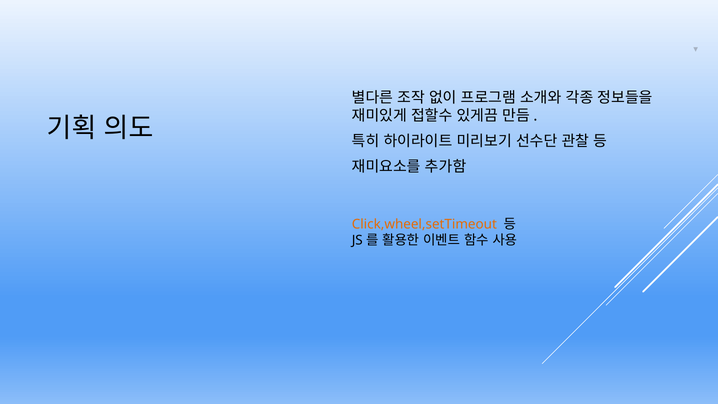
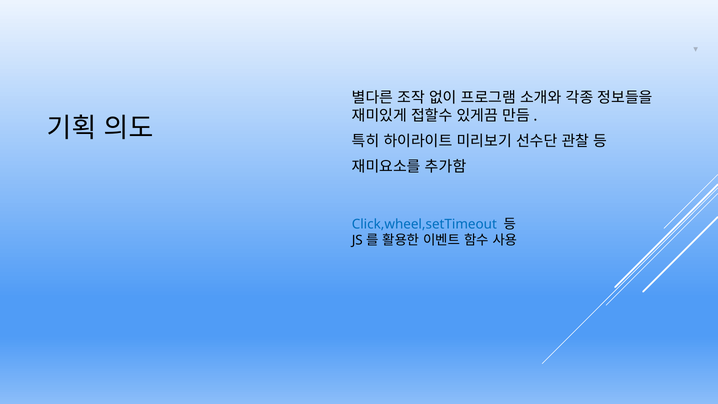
Click,wheel,setTimeout colour: orange -> blue
